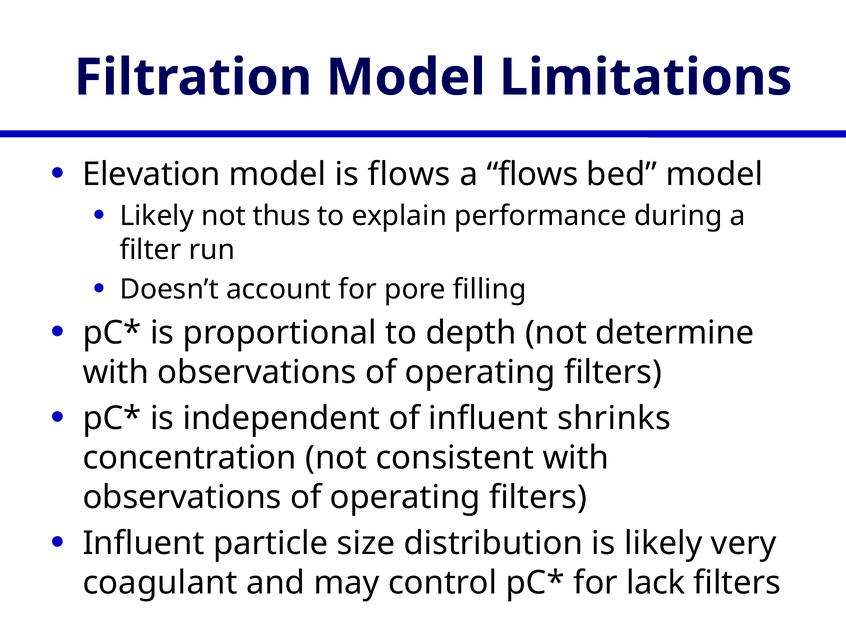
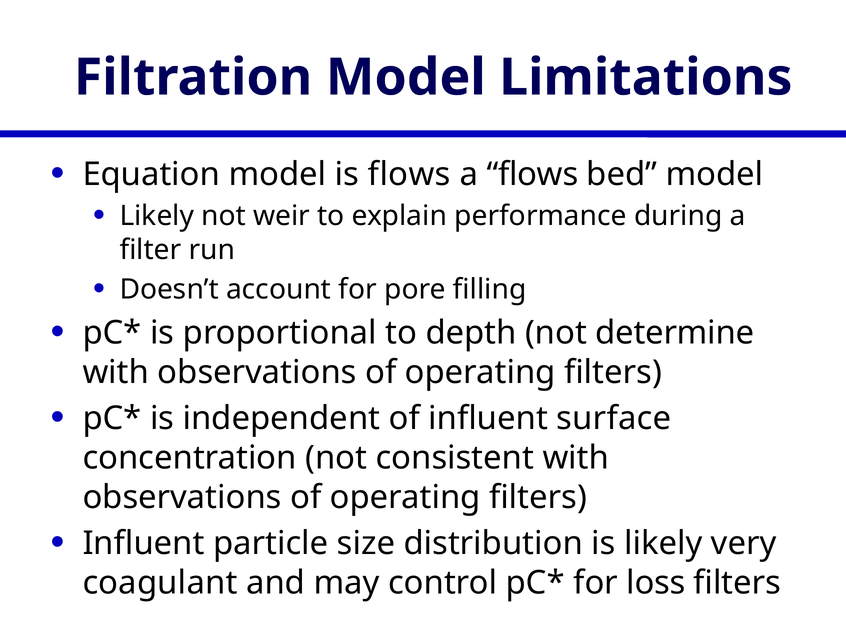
Elevation: Elevation -> Equation
thus: thus -> weir
shrinks: shrinks -> surface
lack: lack -> loss
